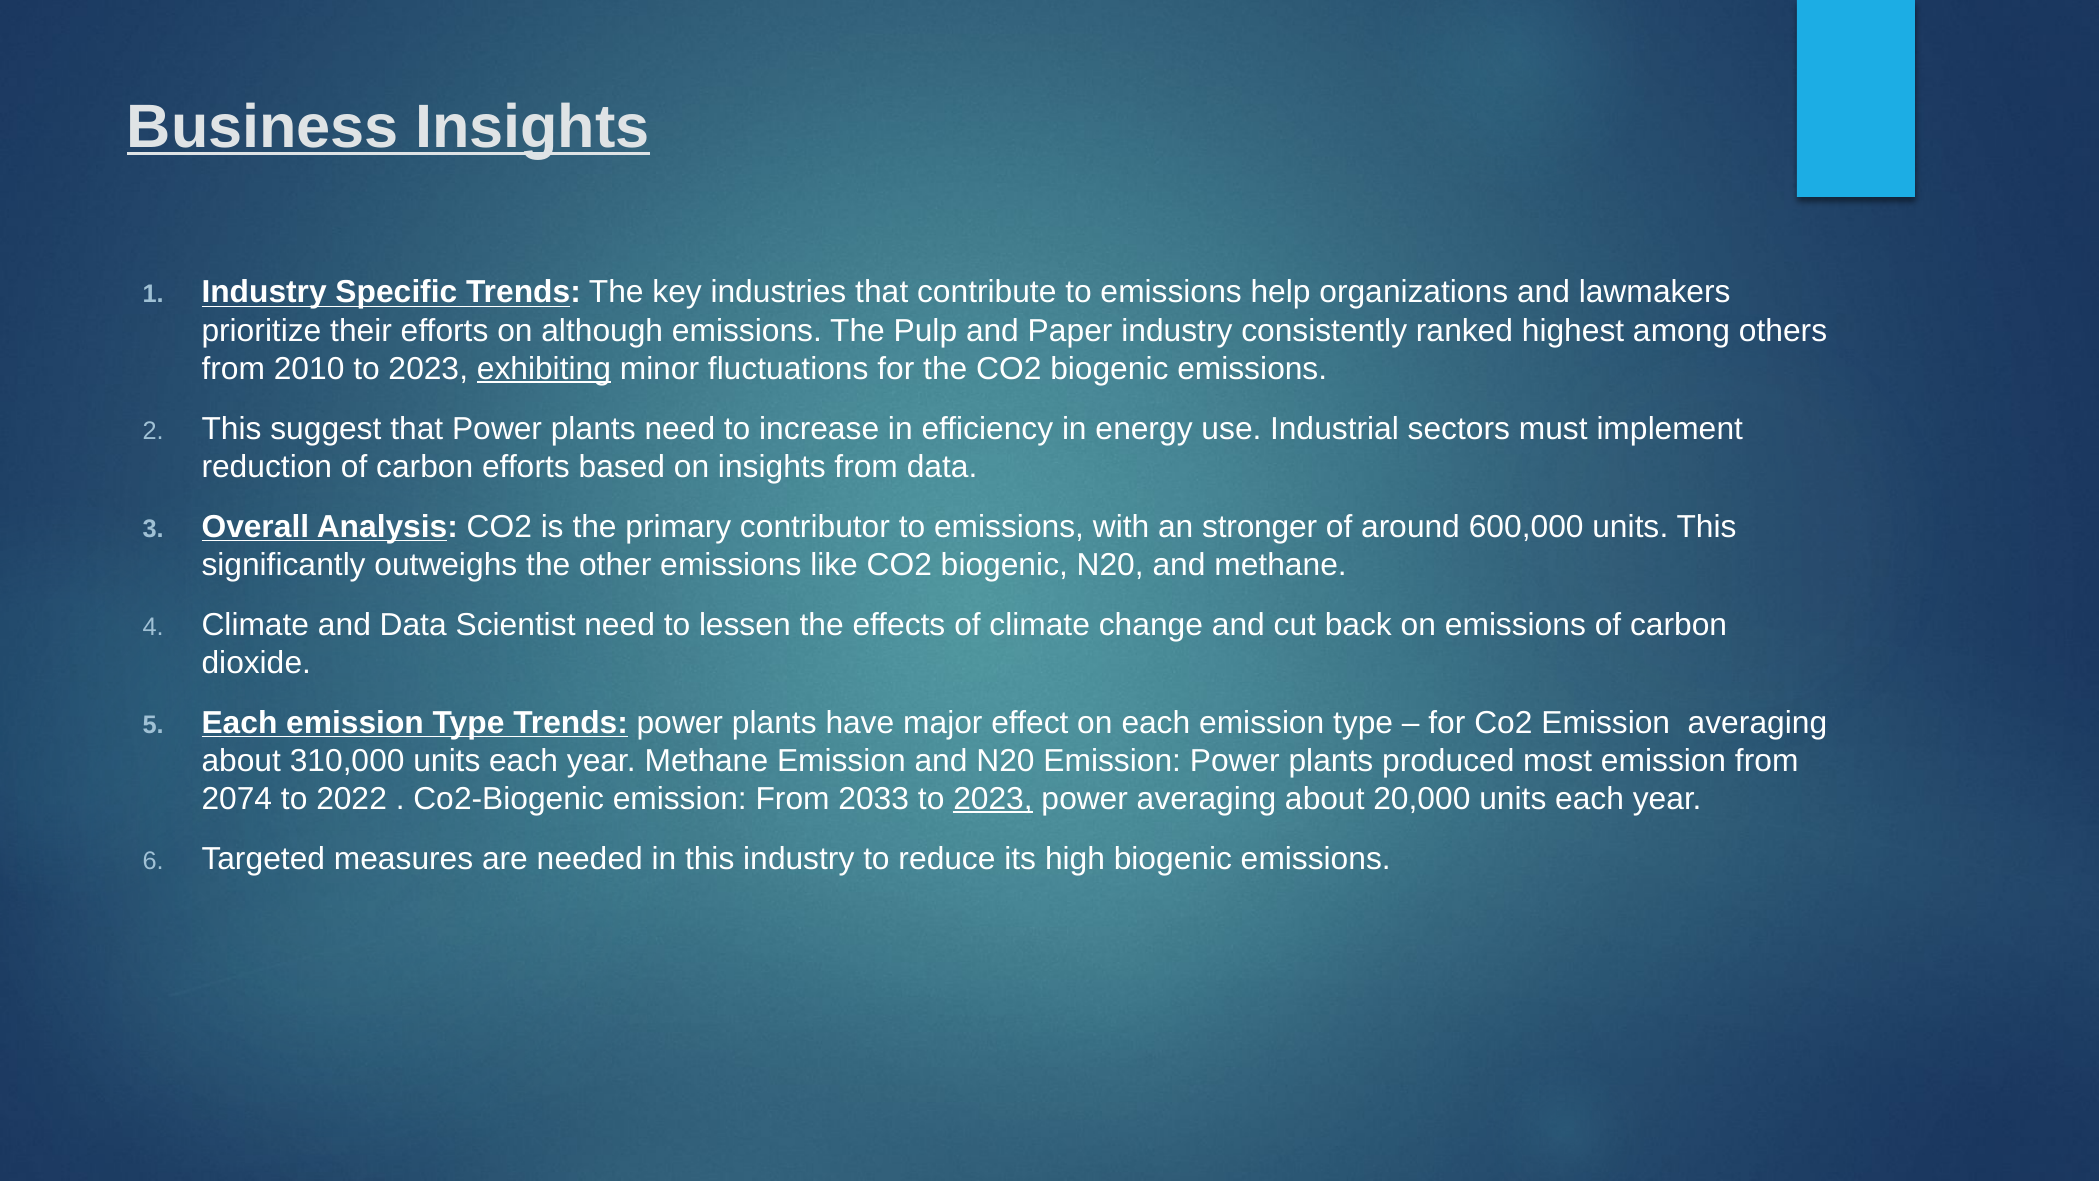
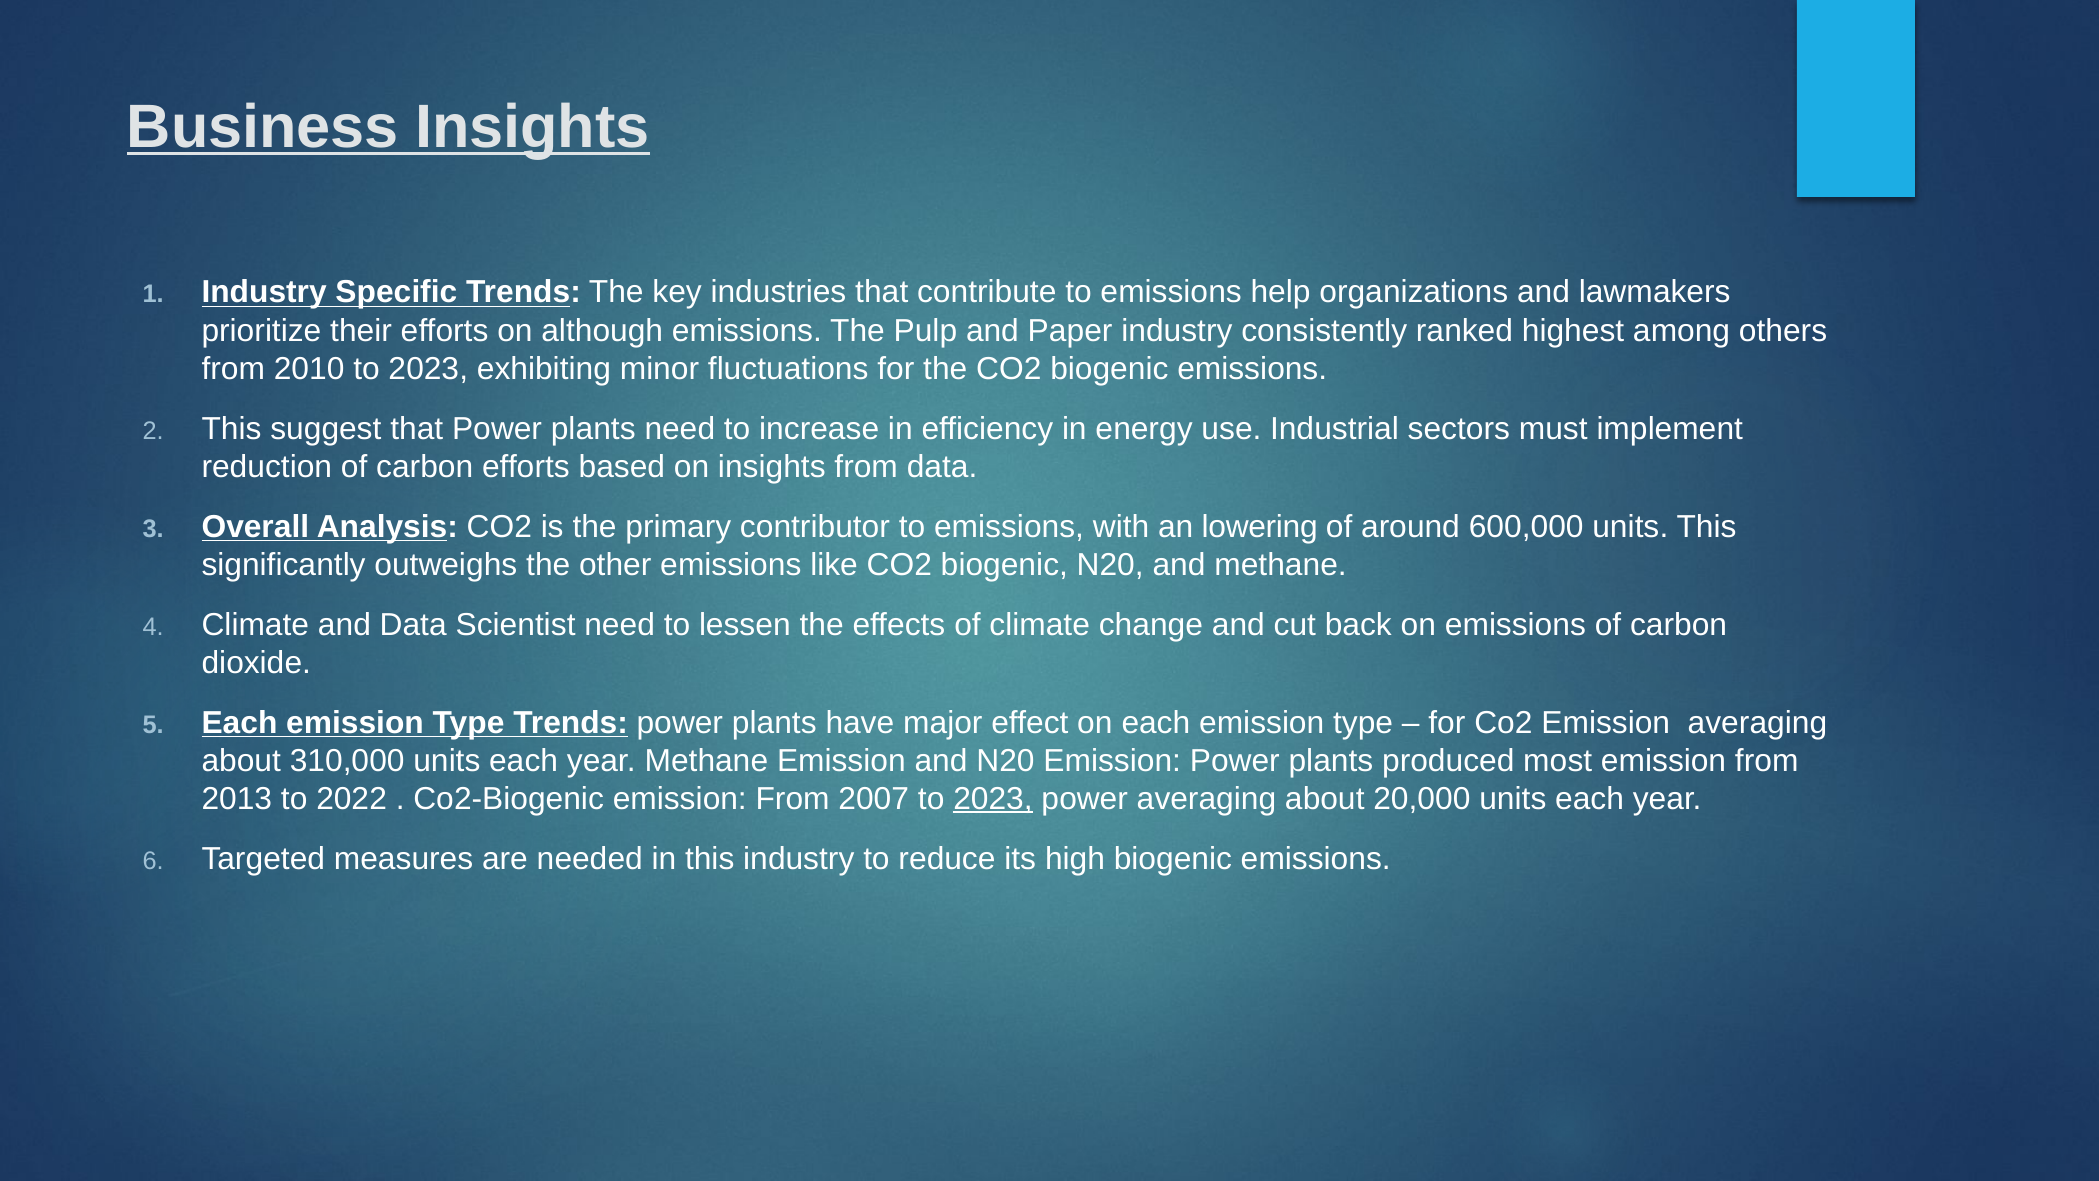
exhibiting underline: present -> none
stronger: stronger -> lowering
2074: 2074 -> 2013
2033: 2033 -> 2007
